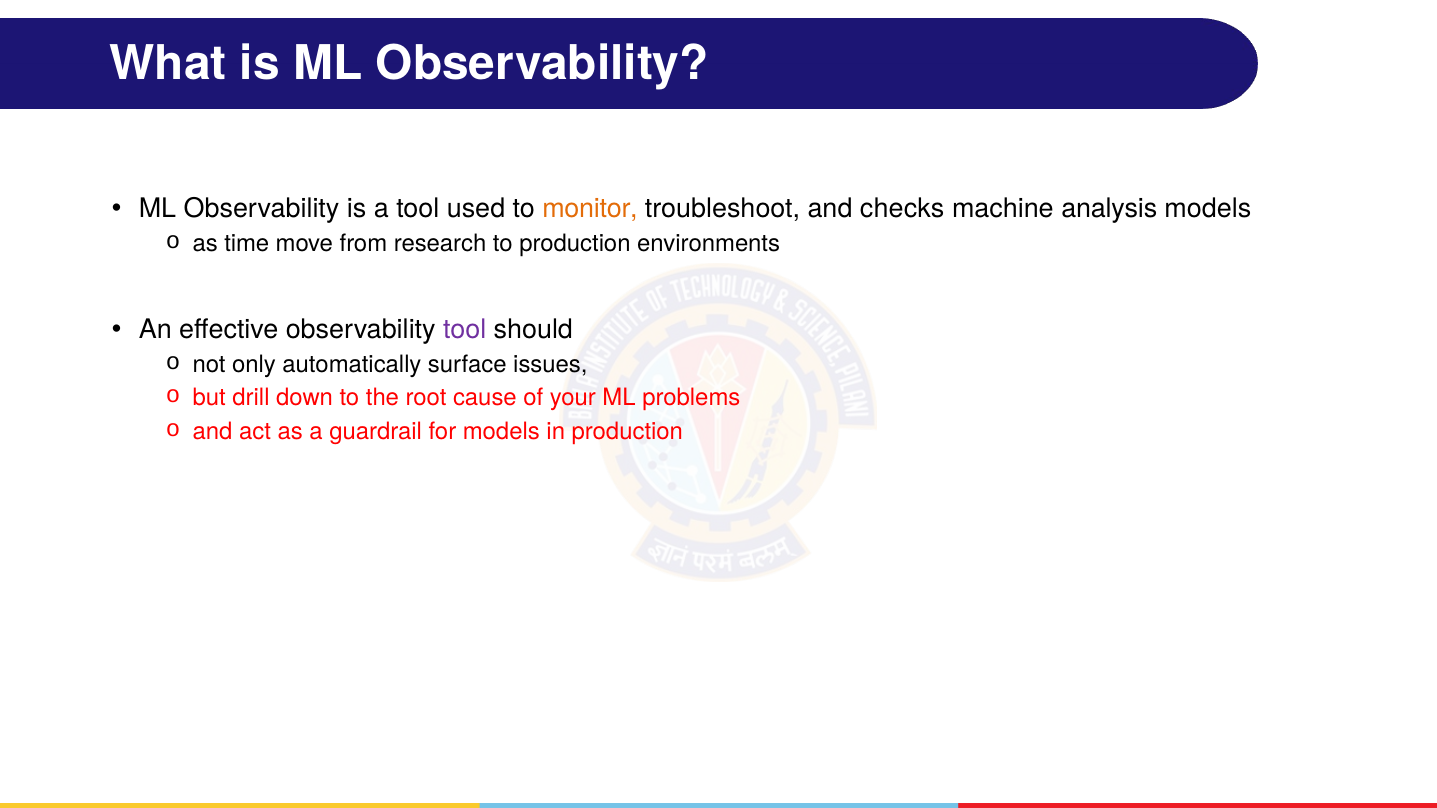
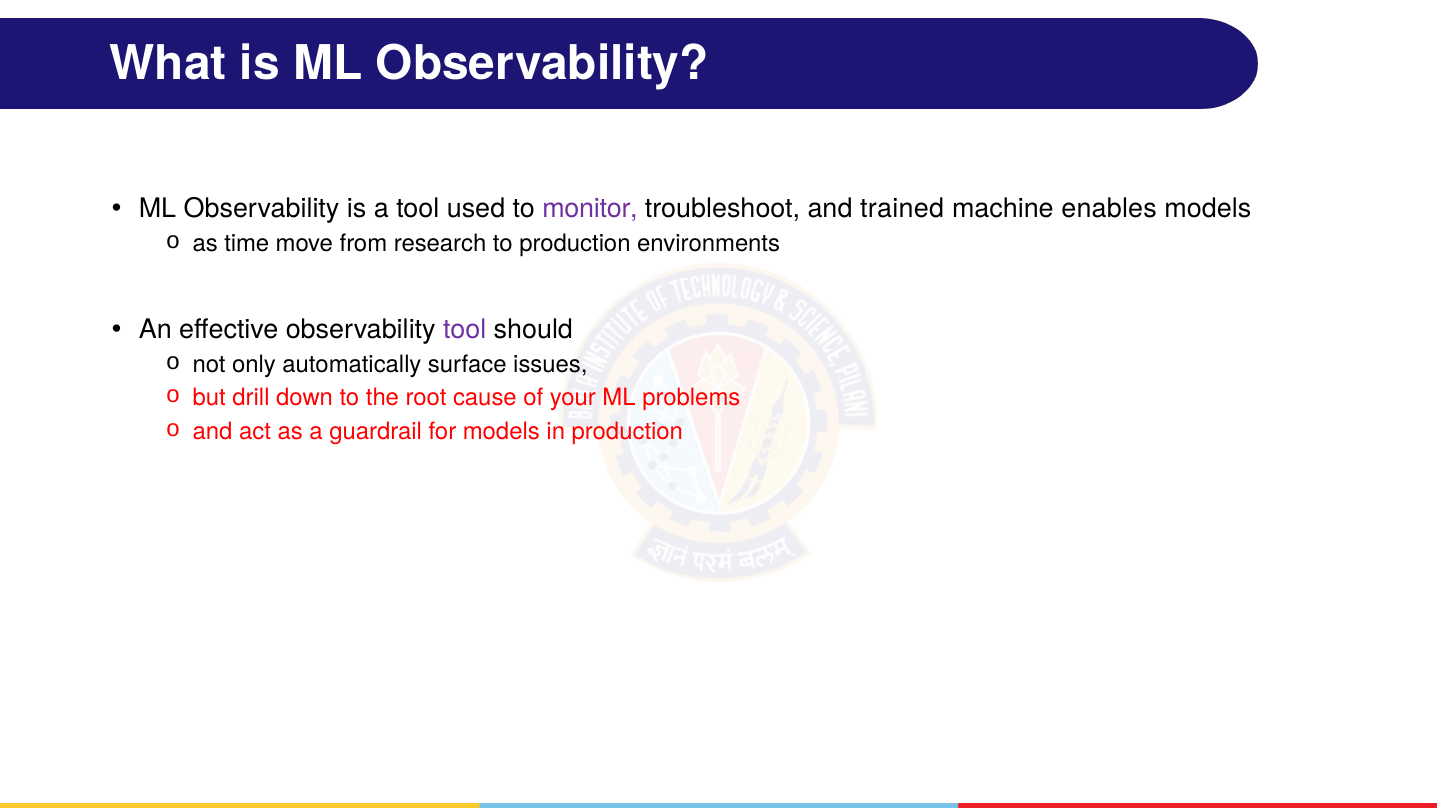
monitor colour: orange -> purple
checks: checks -> trained
analysis: analysis -> enables
